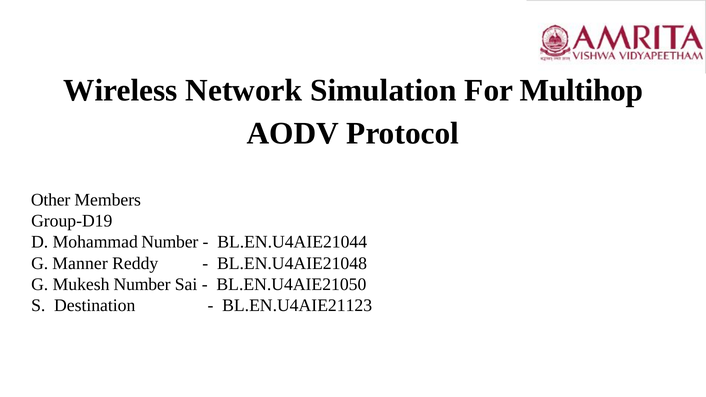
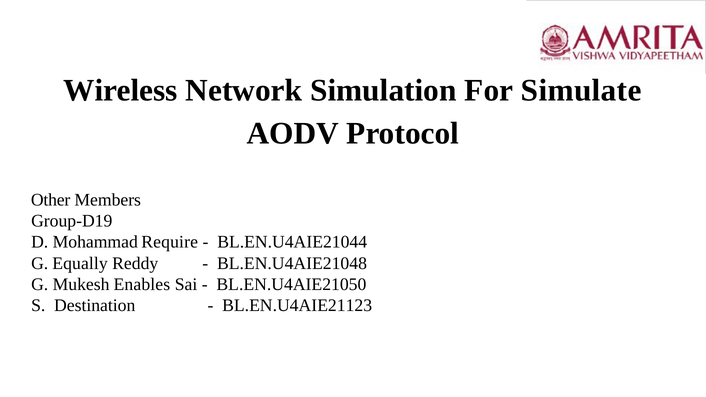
Multihop: Multihop -> Simulate
Mohammad Number: Number -> Require
Manner: Manner -> Equally
Mukesh Number: Number -> Enables
